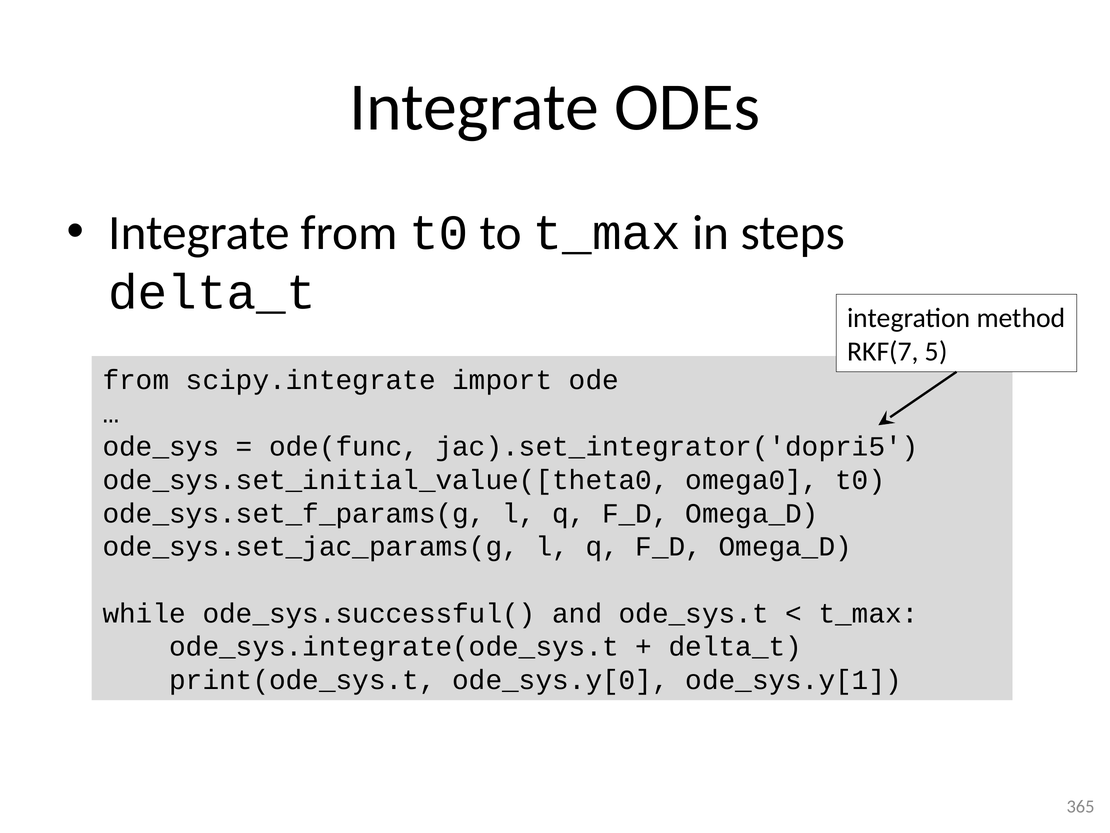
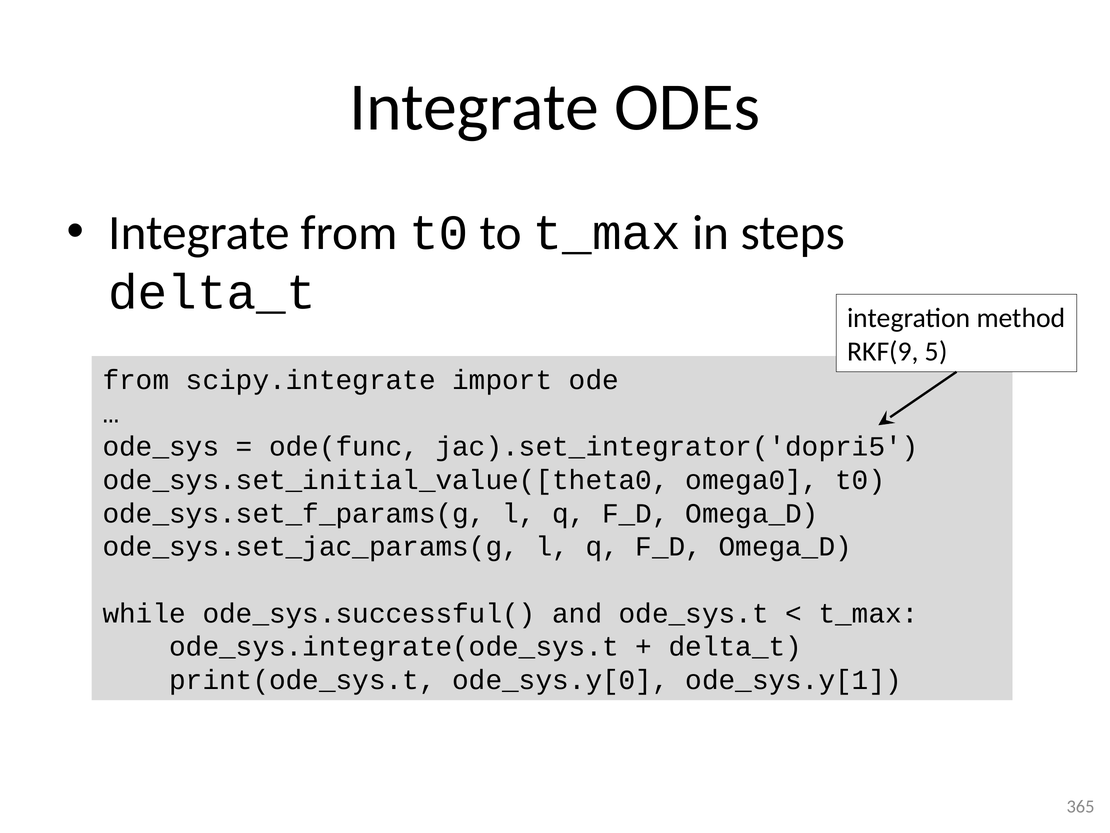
RKF(7: RKF(7 -> RKF(9
